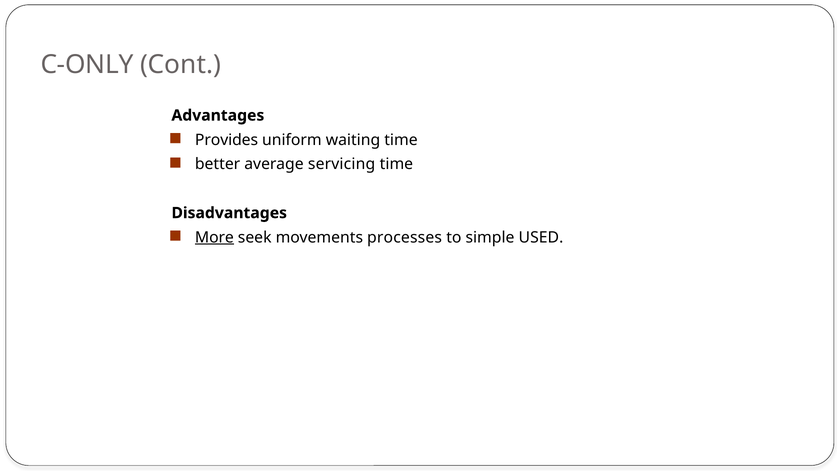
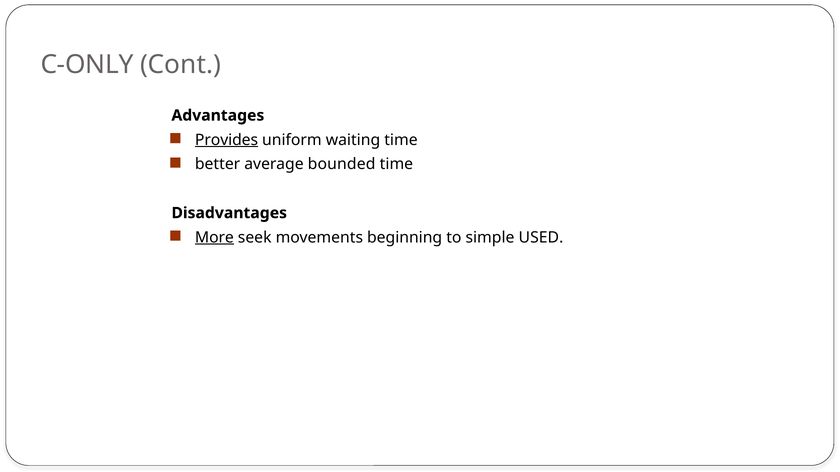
Provides underline: none -> present
servicing: servicing -> bounded
processes: processes -> beginning
